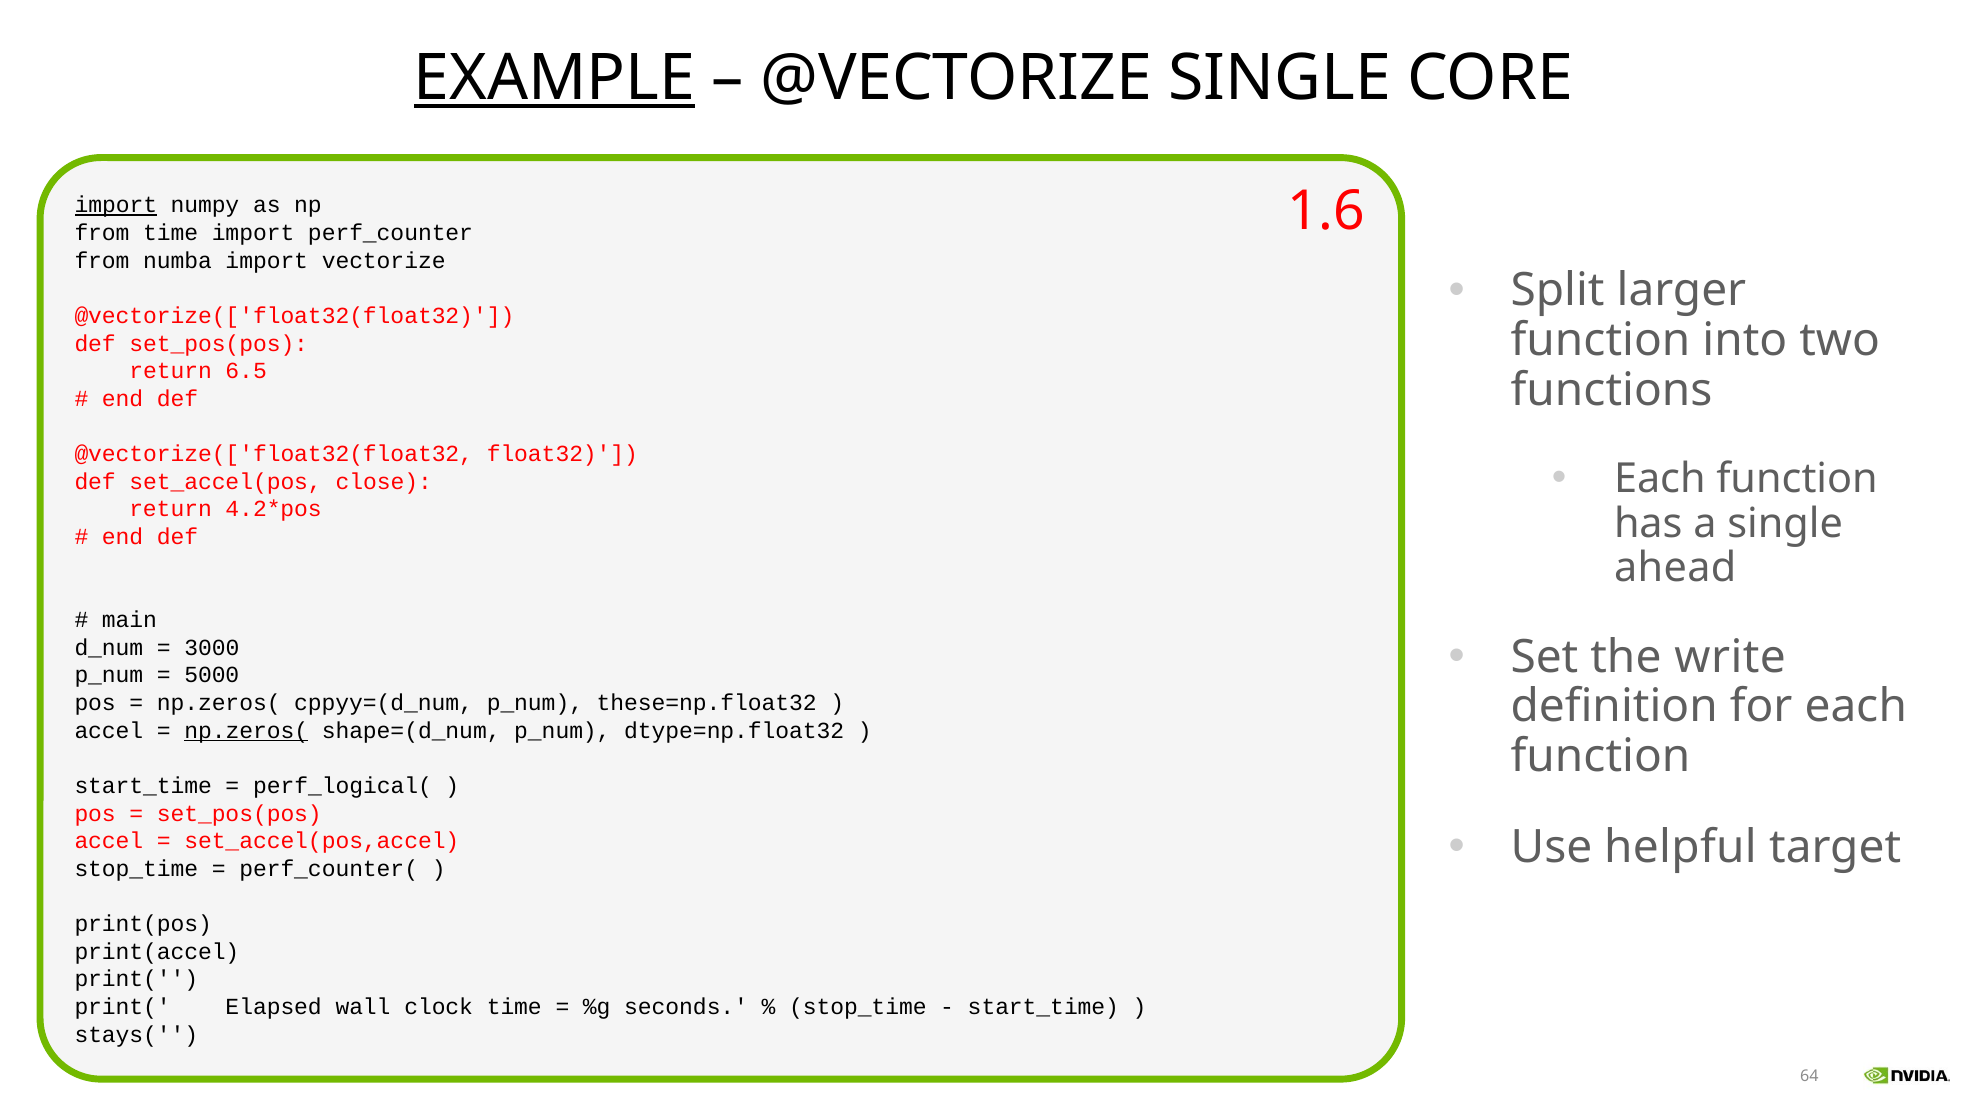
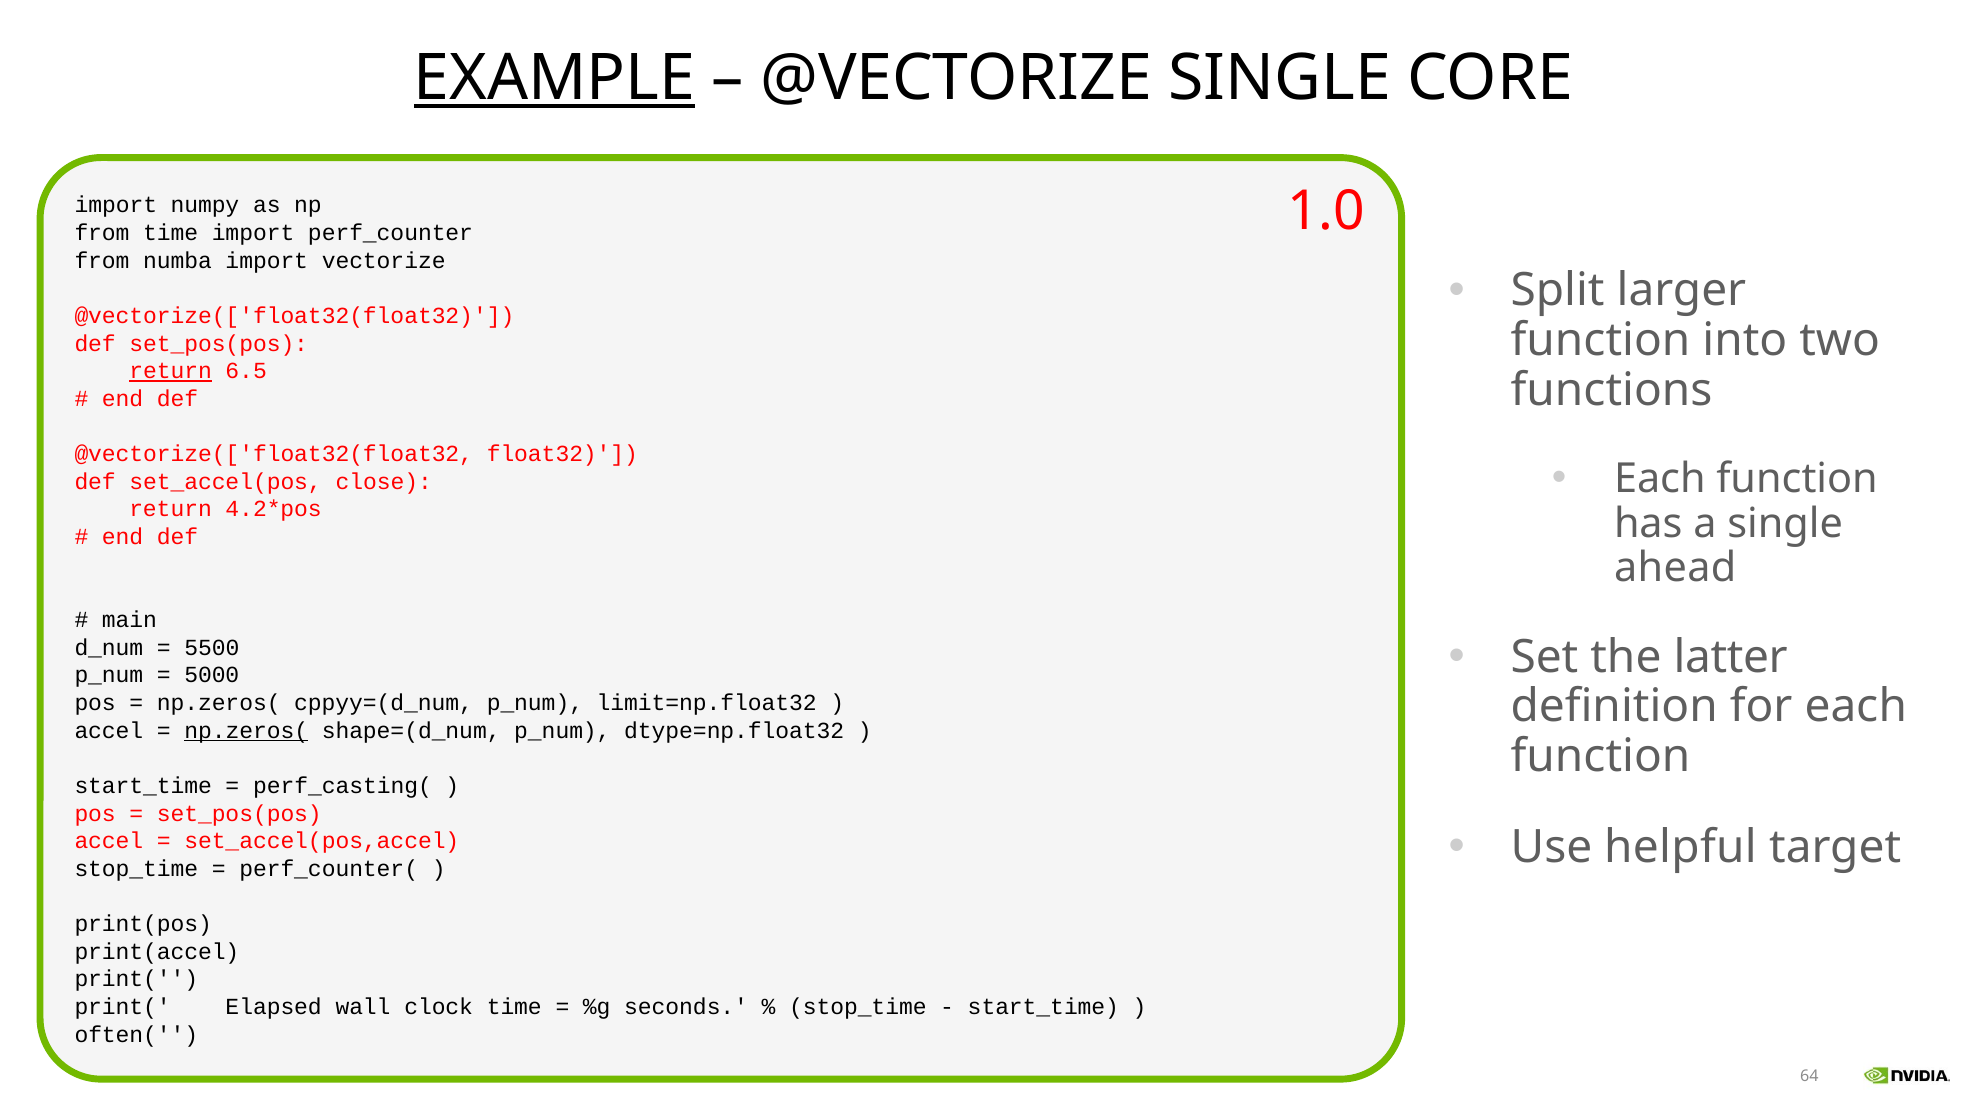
import at (116, 205) underline: present -> none
1.6: 1.6 -> 1.0
return at (171, 371) underline: none -> present
write: write -> latter
3000: 3000 -> 5500
these=np.float32: these=np.float32 -> limit=np.float32
perf_logical(: perf_logical( -> perf_casting(
stays(: stays( -> often(
